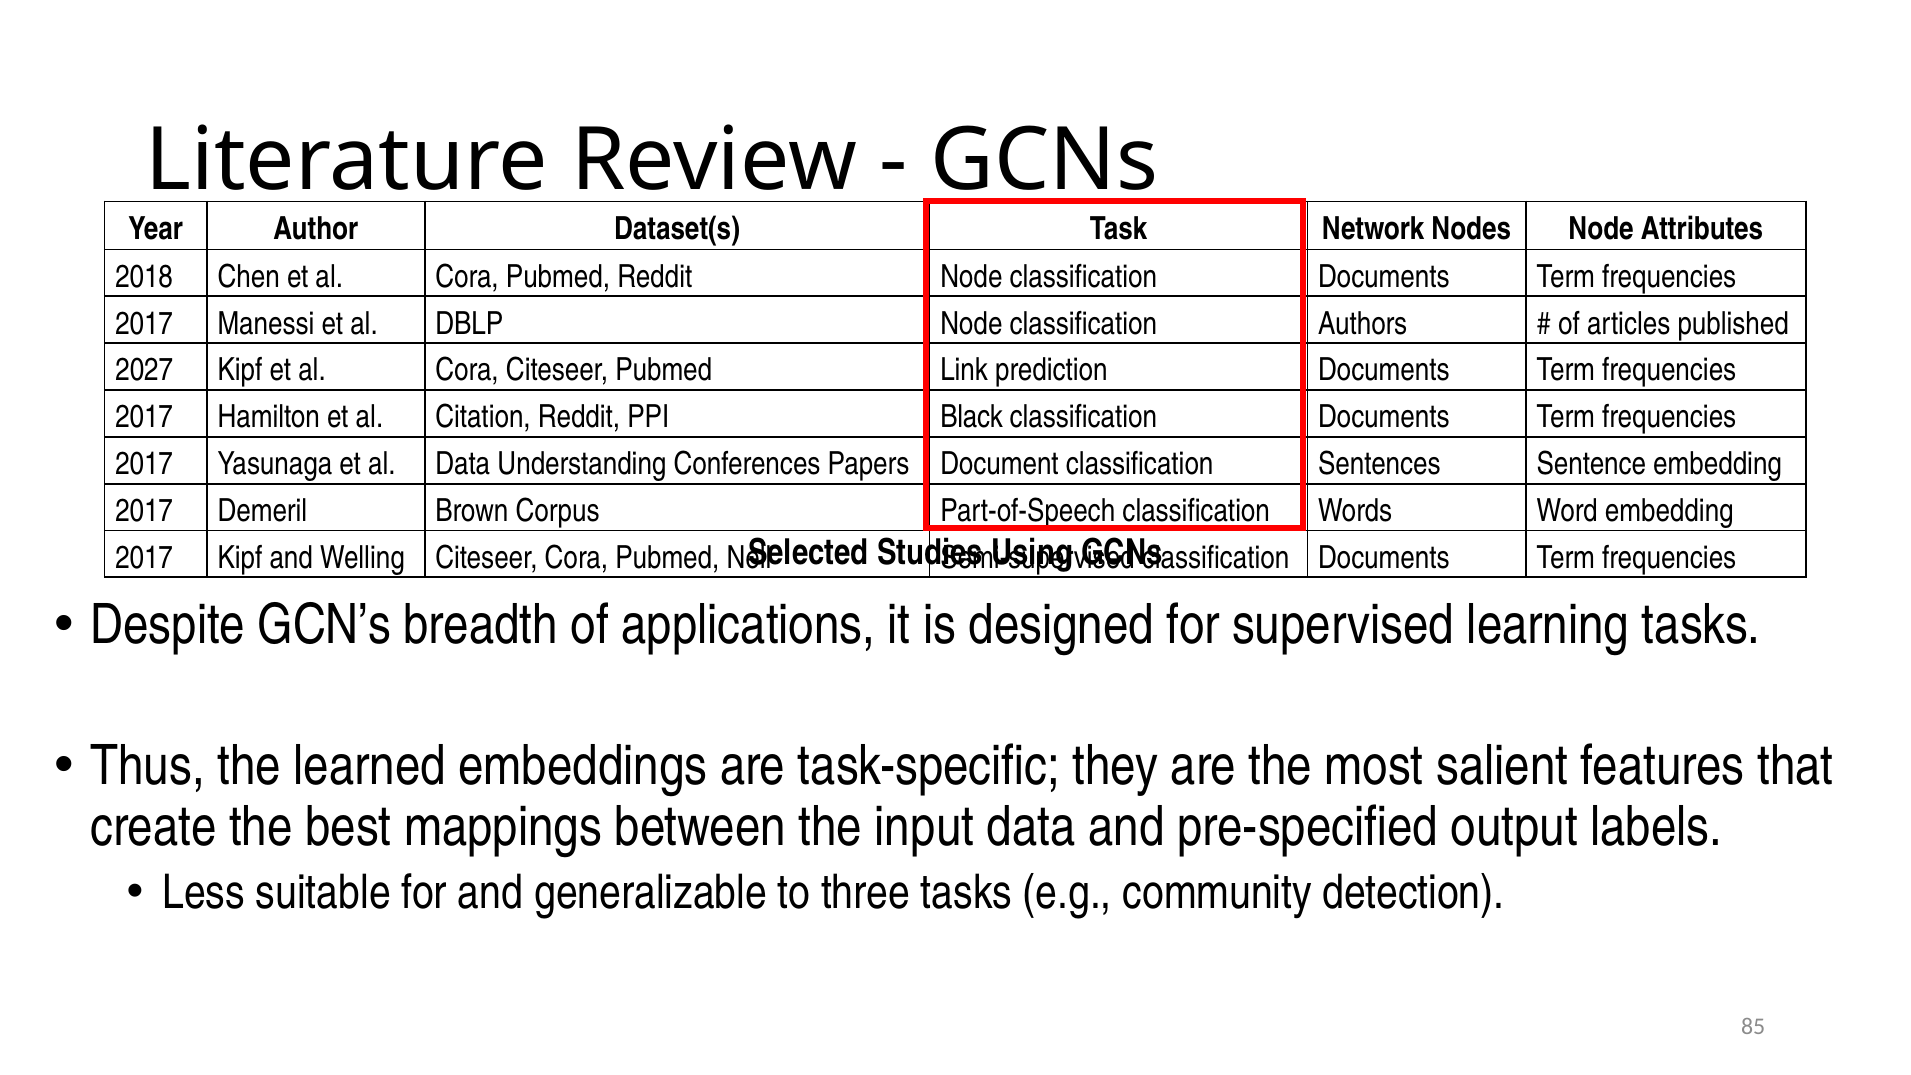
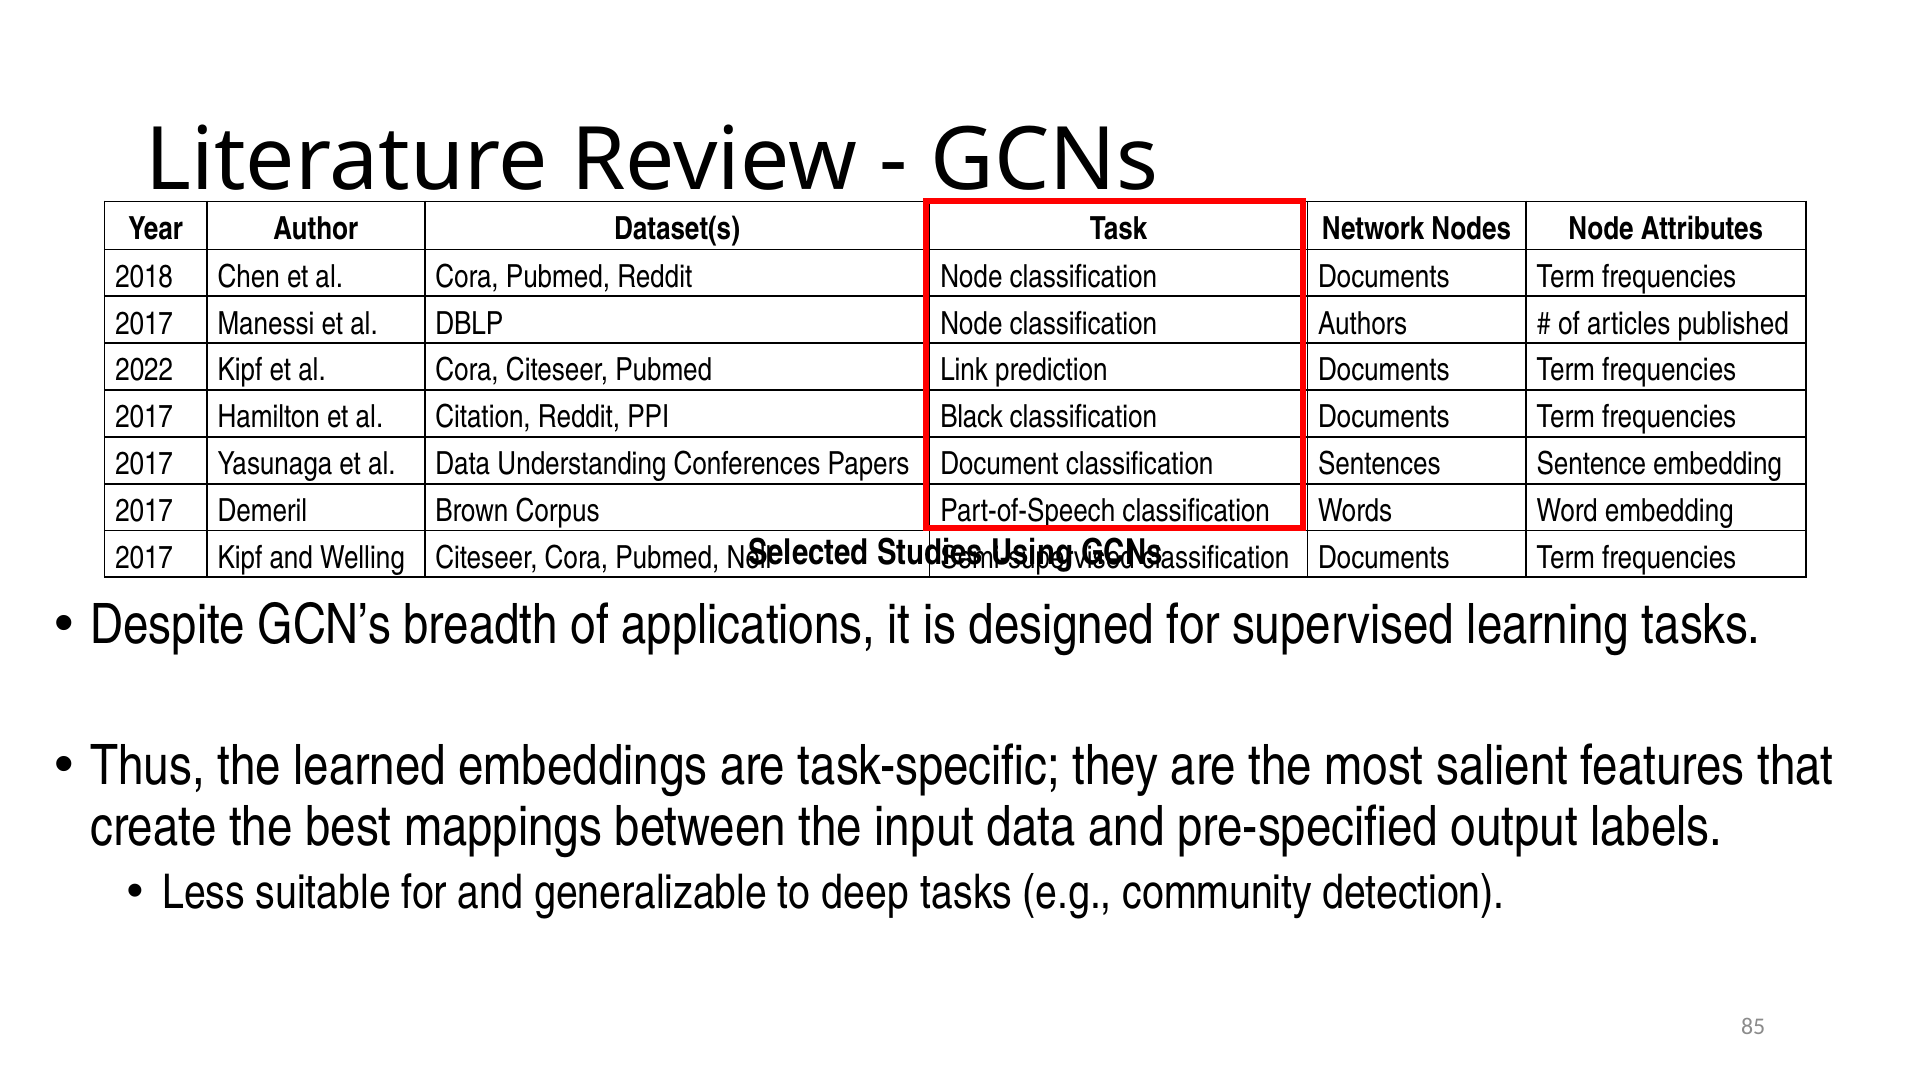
2027: 2027 -> 2022
three: three -> deep
